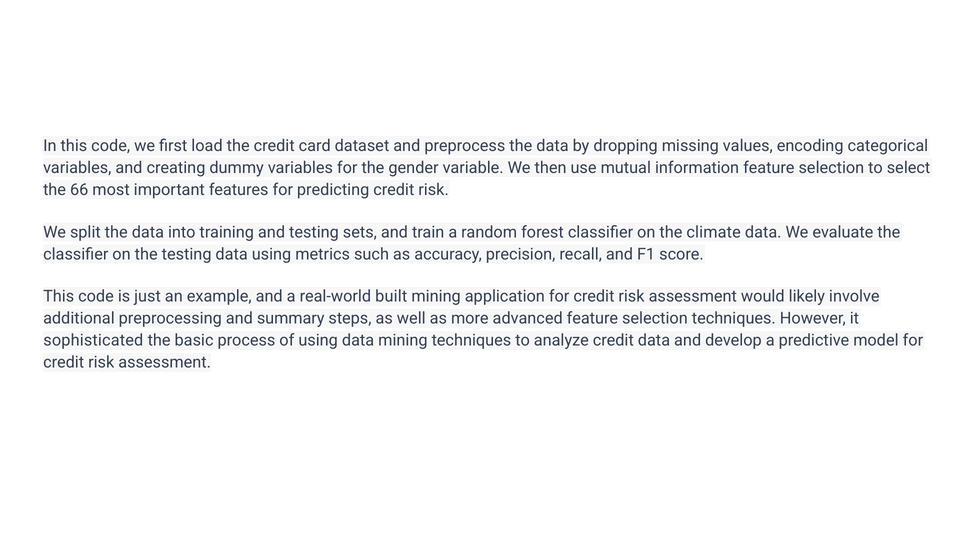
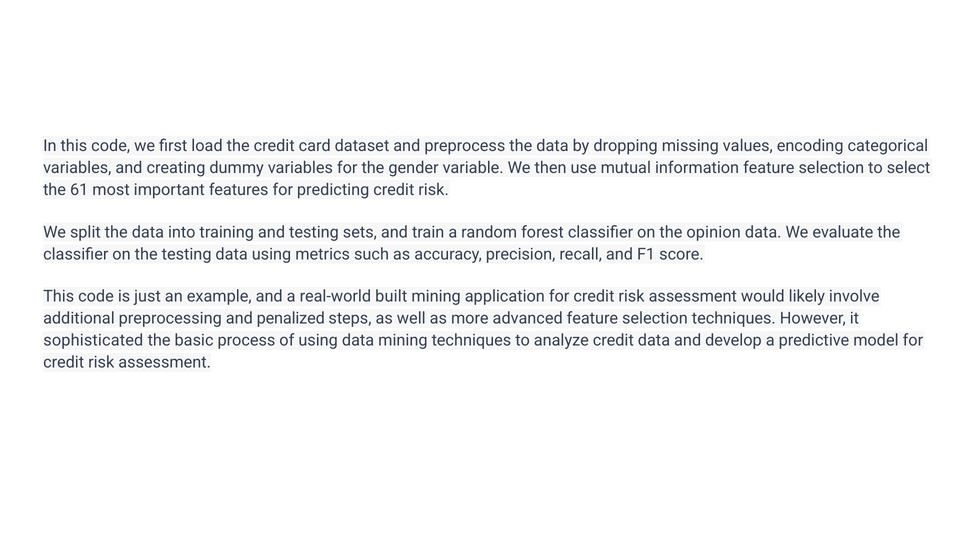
66: 66 -> 61
climate: climate -> opinion
summary: summary -> penalized
